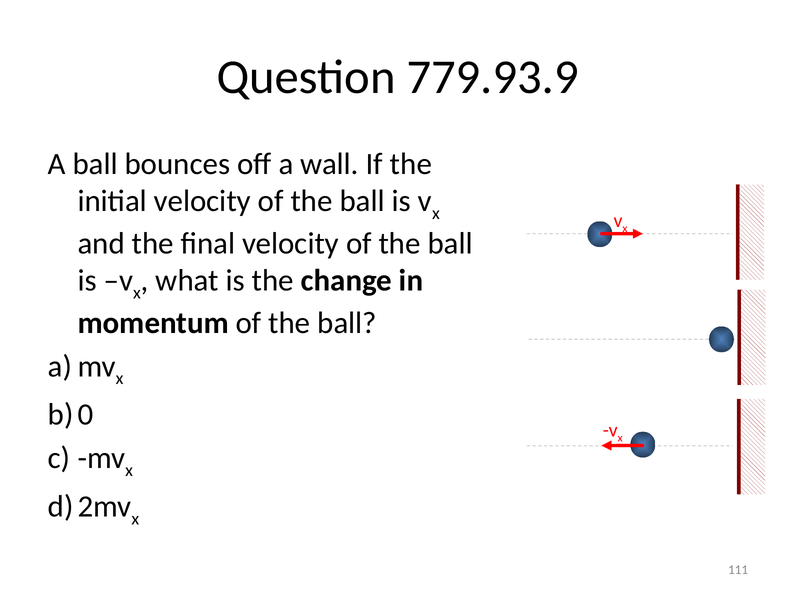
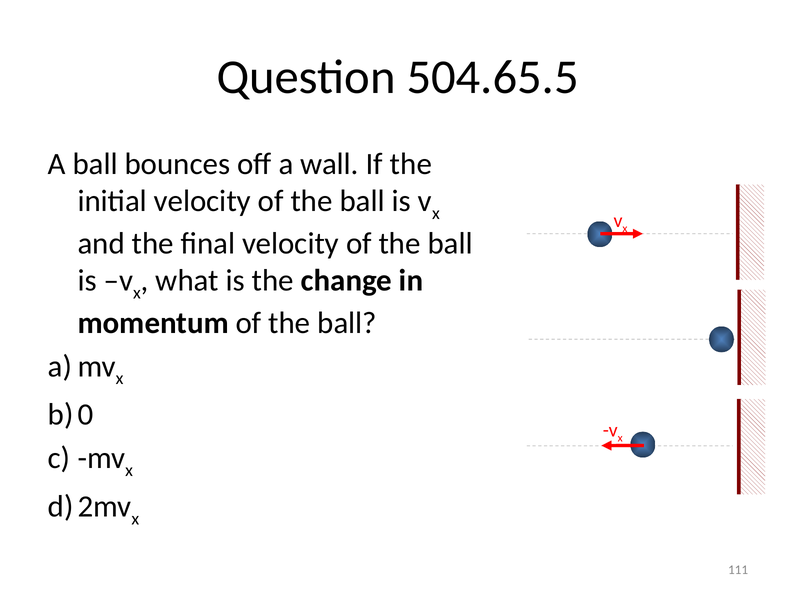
779.93.9: 779.93.9 -> 504.65.5
